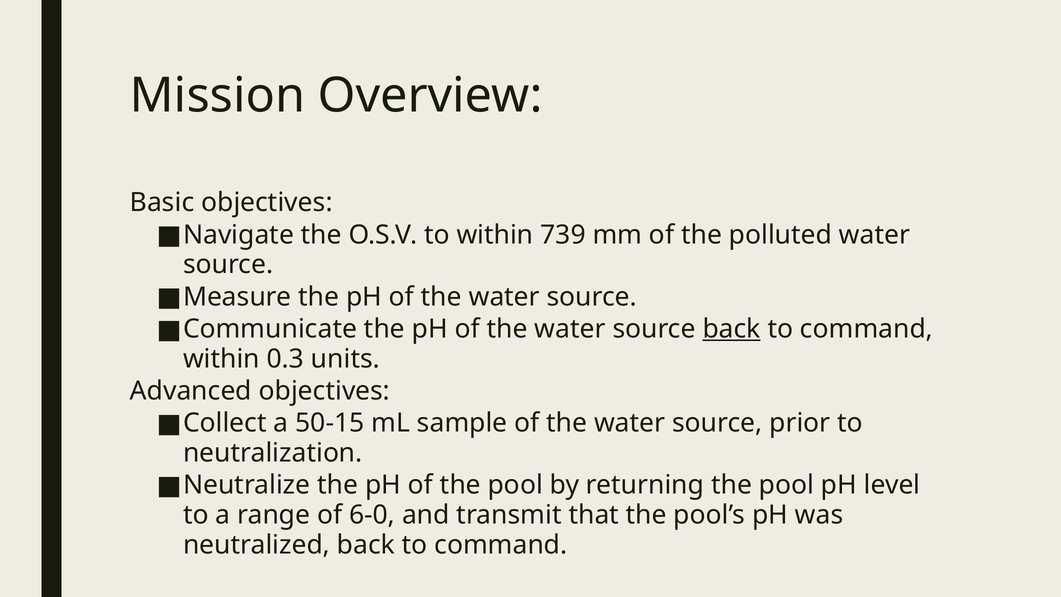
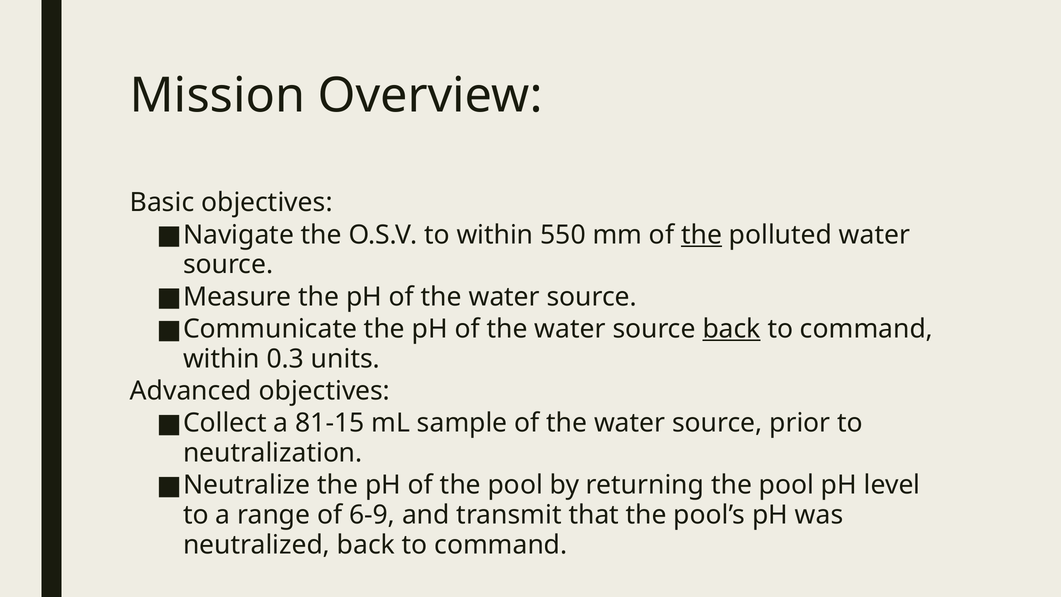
739: 739 -> 550
the at (702, 235) underline: none -> present
50-15: 50-15 -> 81-15
6-0: 6-0 -> 6-9
